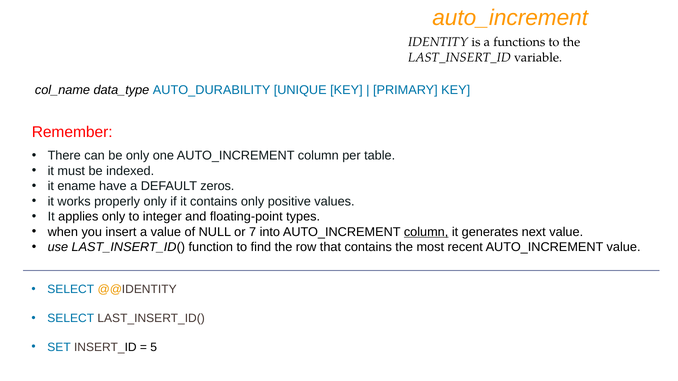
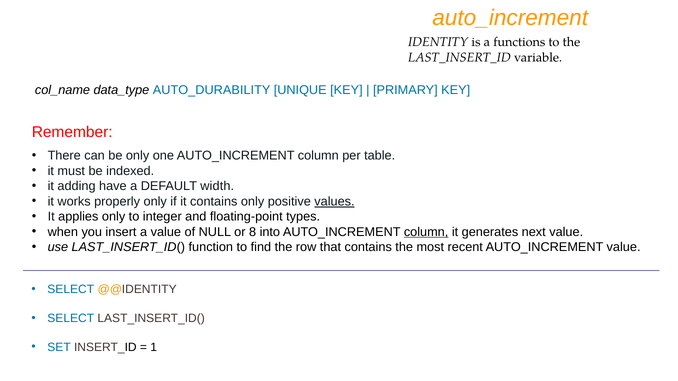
ename: ename -> adding
zeros: zeros -> width
values underline: none -> present
7: 7 -> 8
5: 5 -> 1
